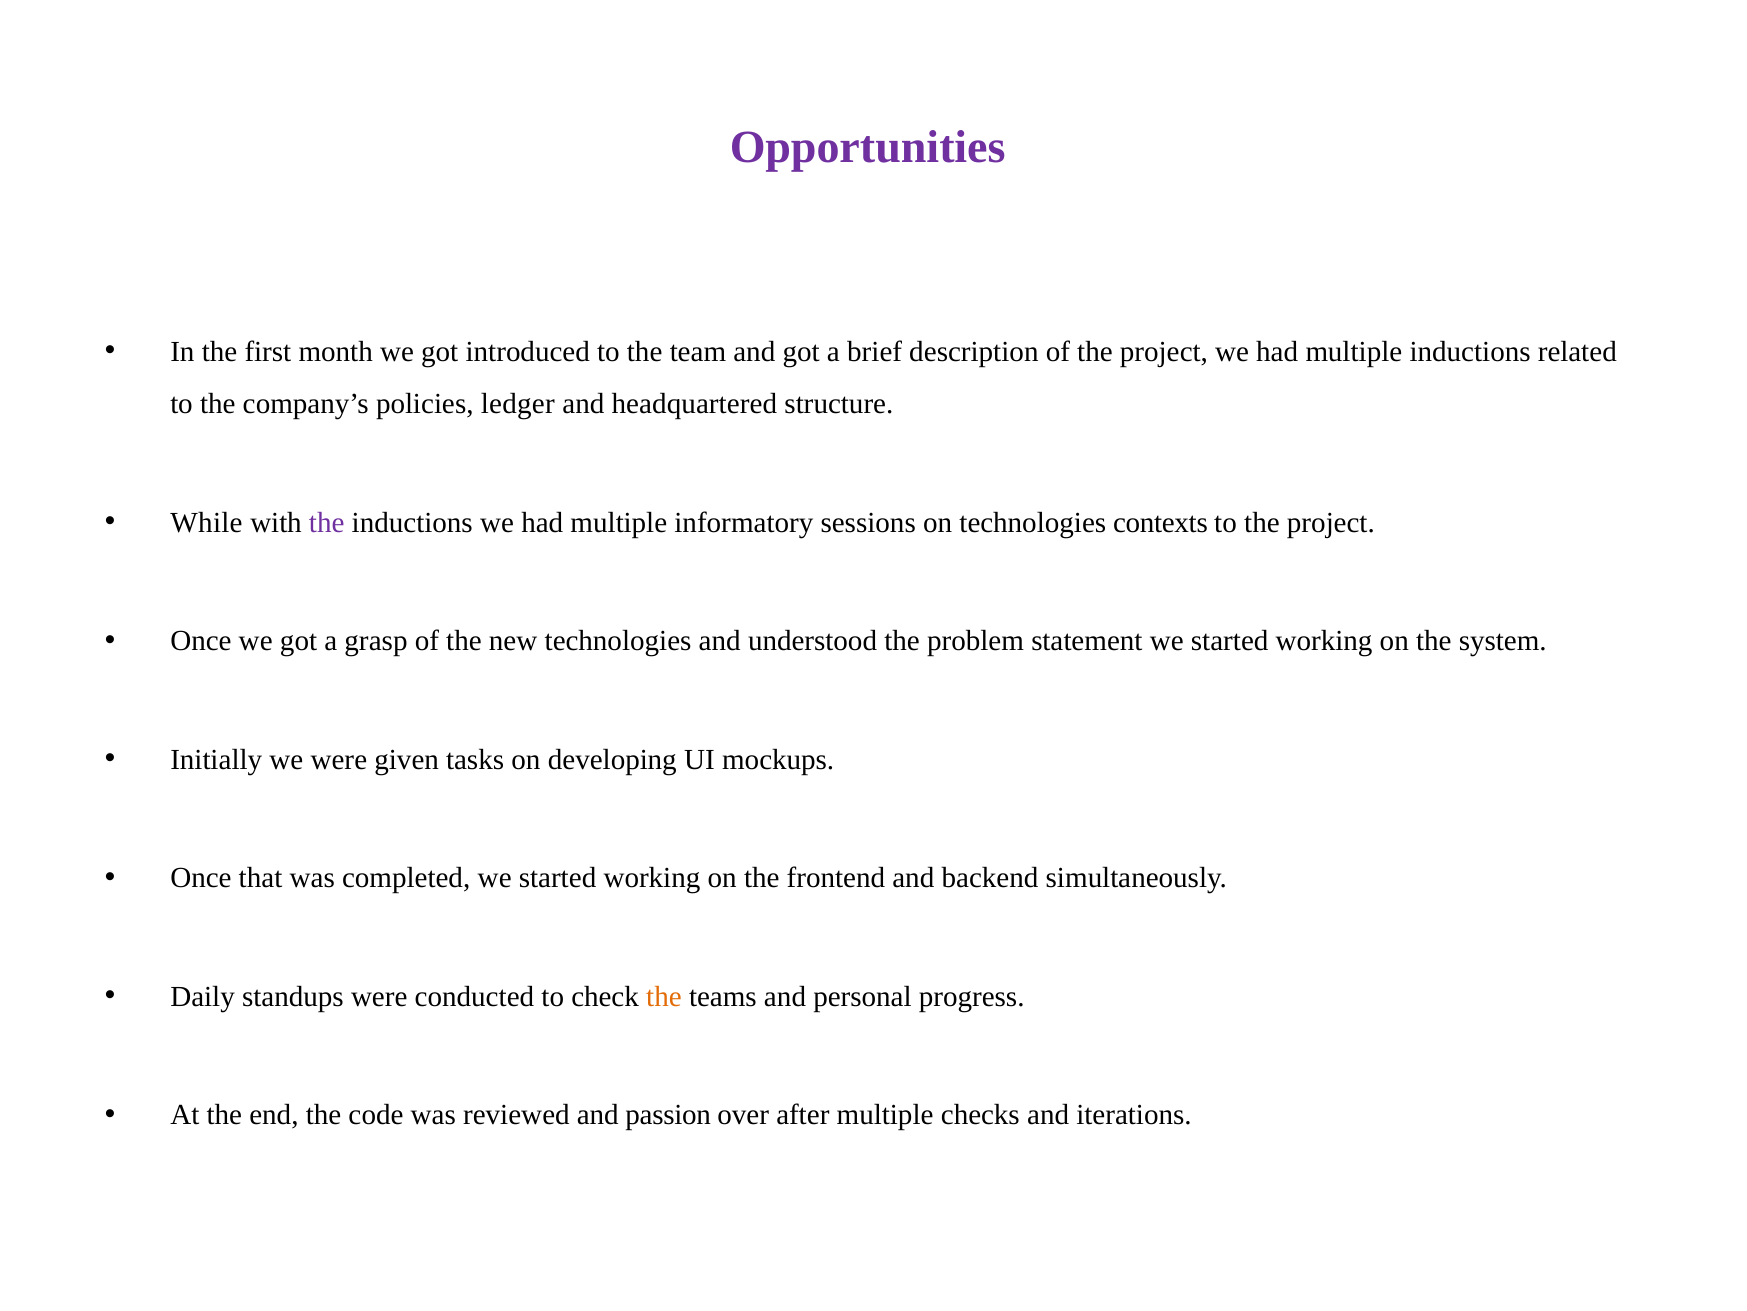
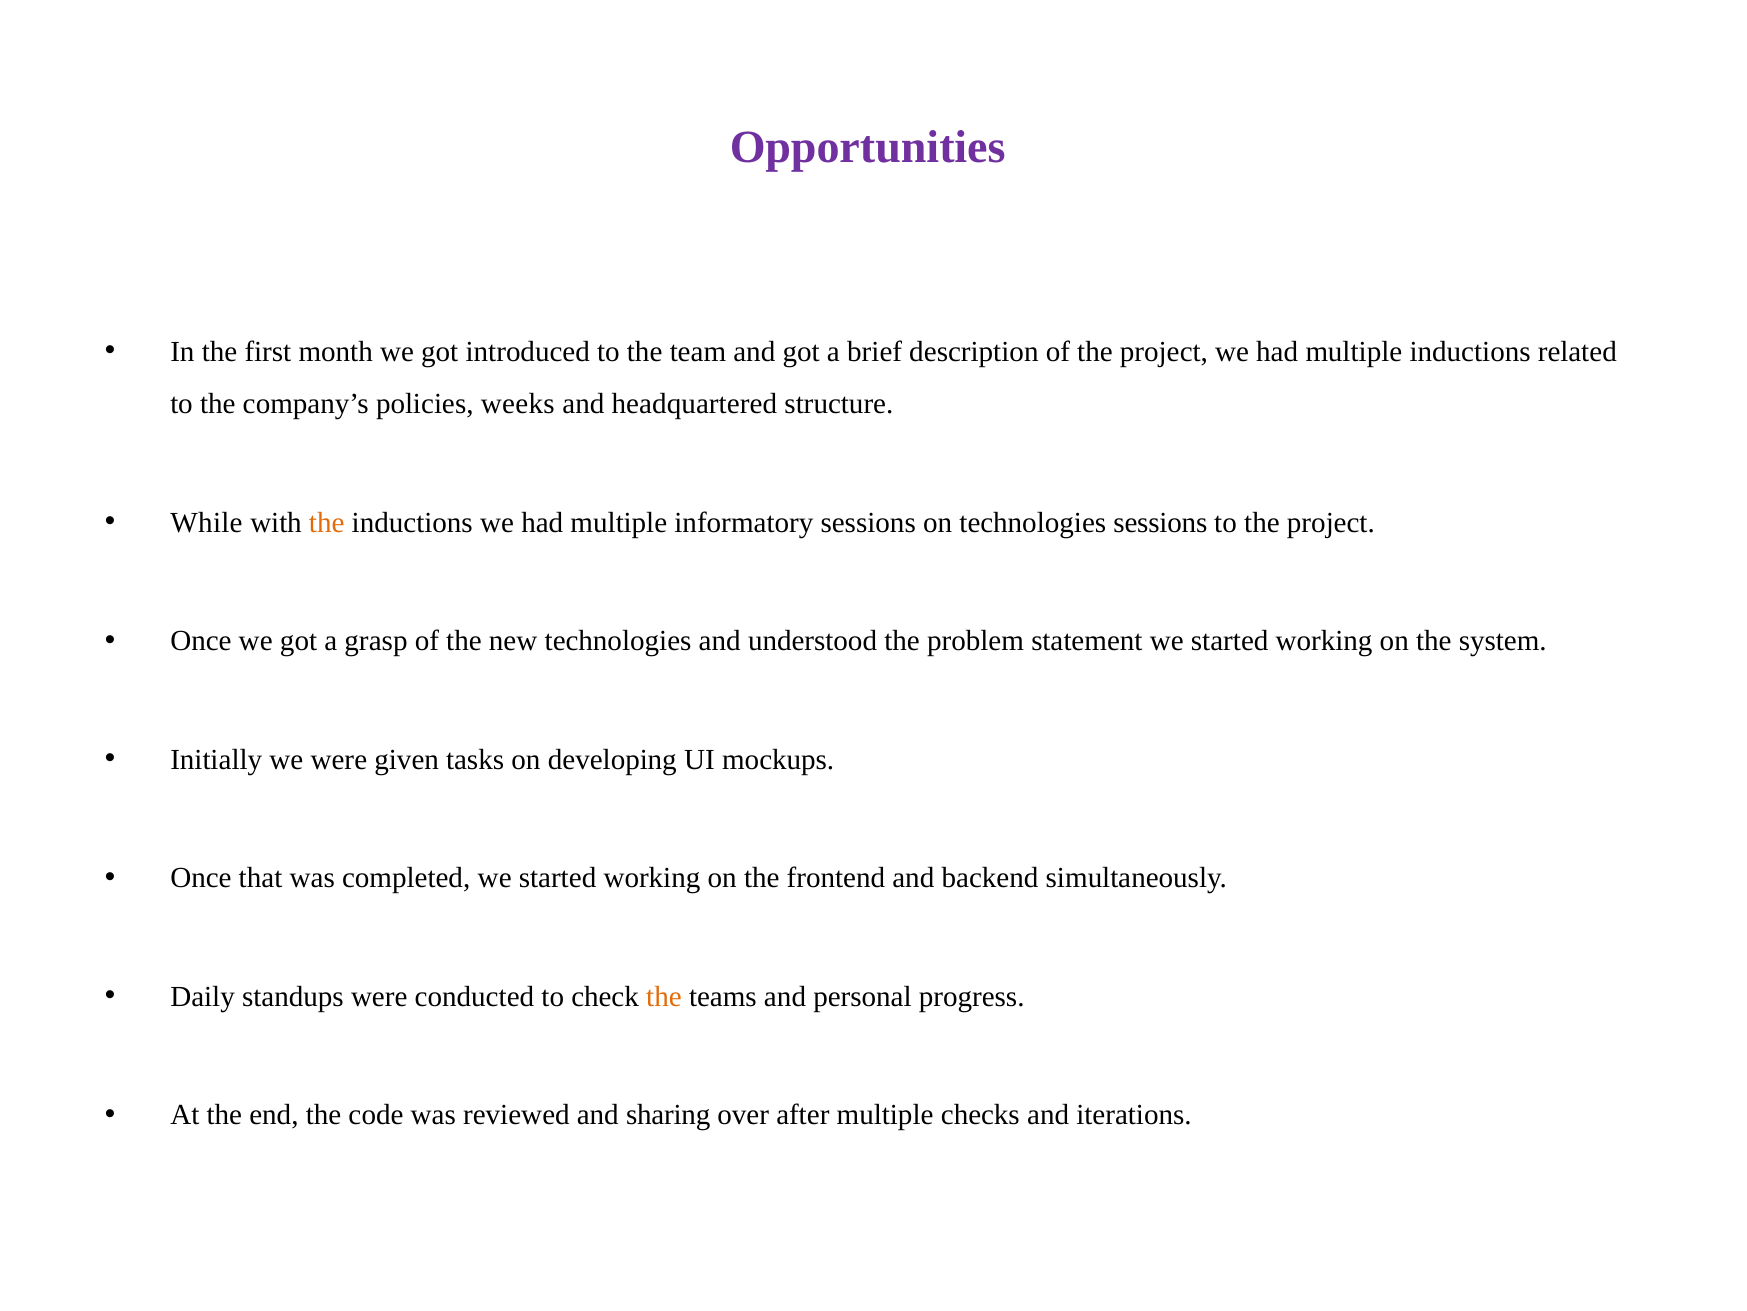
ledger: ledger -> weeks
the at (327, 522) colour: purple -> orange
technologies contexts: contexts -> sessions
passion: passion -> sharing
